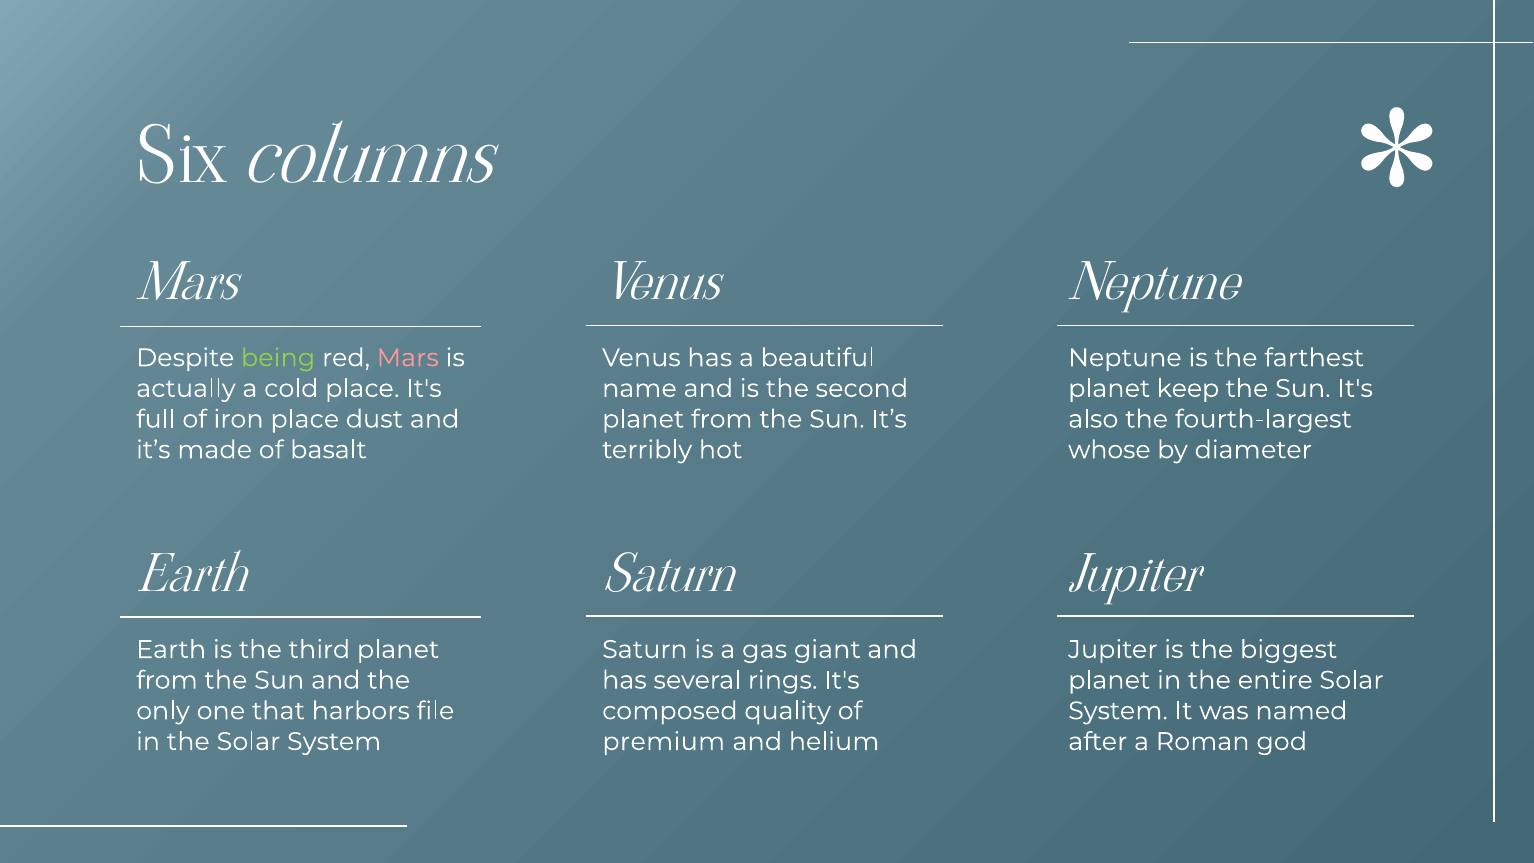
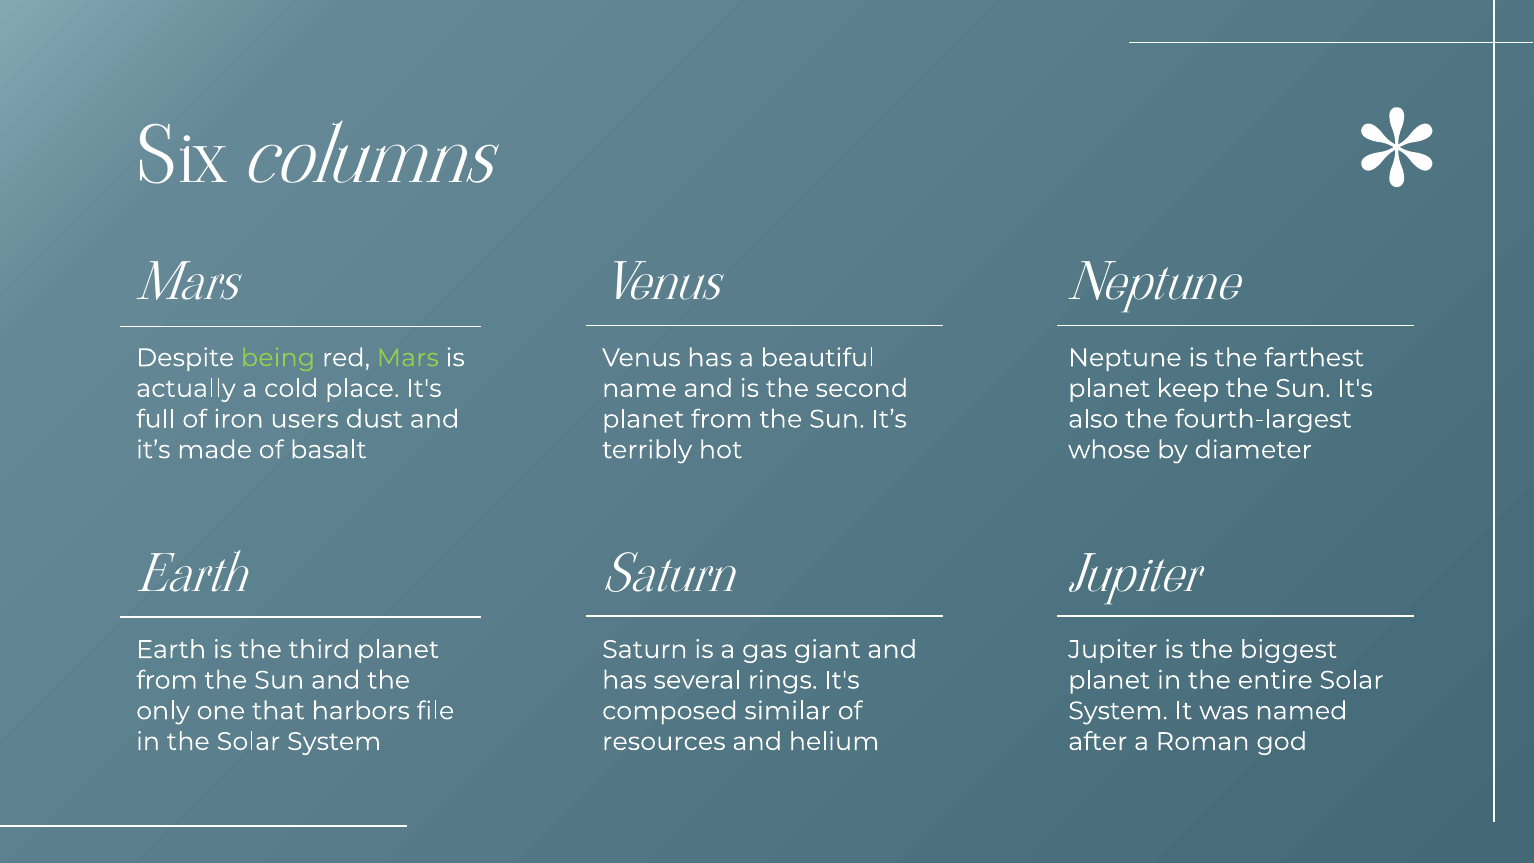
Mars at (408, 358) colour: pink -> light green
iron place: place -> users
quality: quality -> similar
premium: premium -> resources
